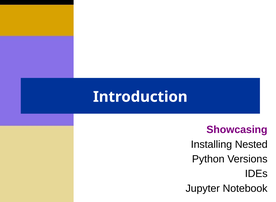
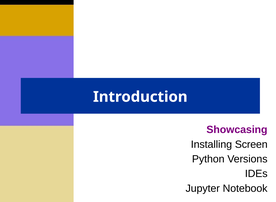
Nested: Nested -> Screen
